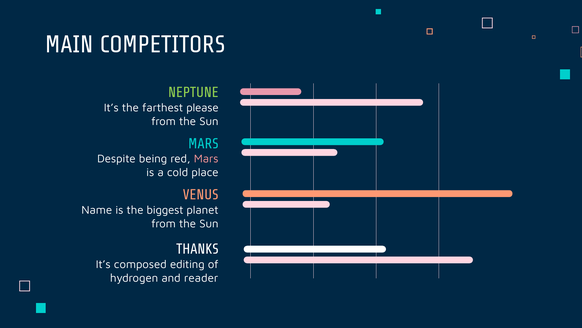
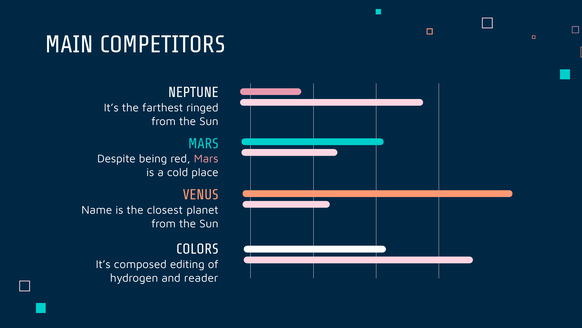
NEPTUNE colour: light green -> white
please: please -> ringed
biggest: biggest -> closest
THANKS: THANKS -> COLORS
